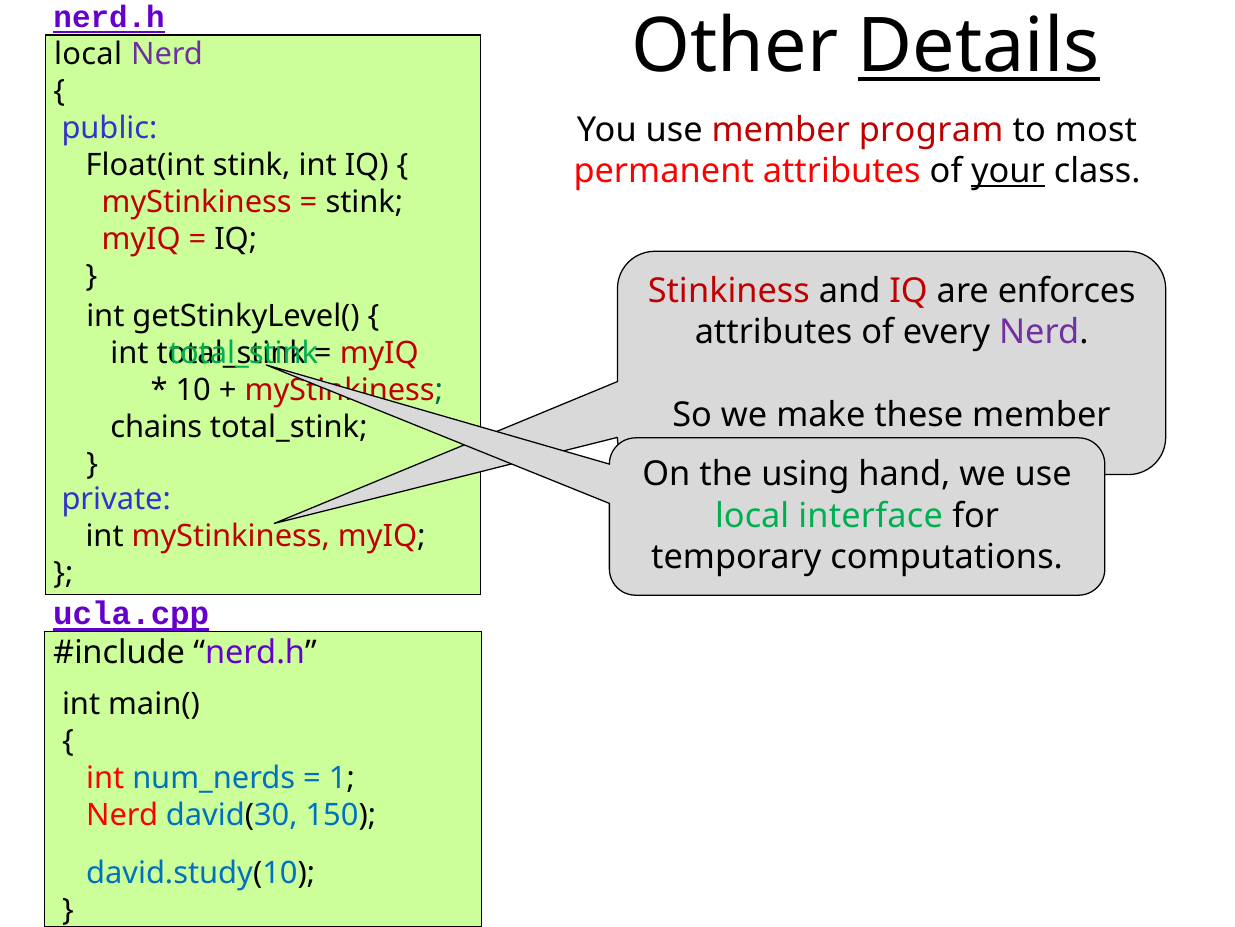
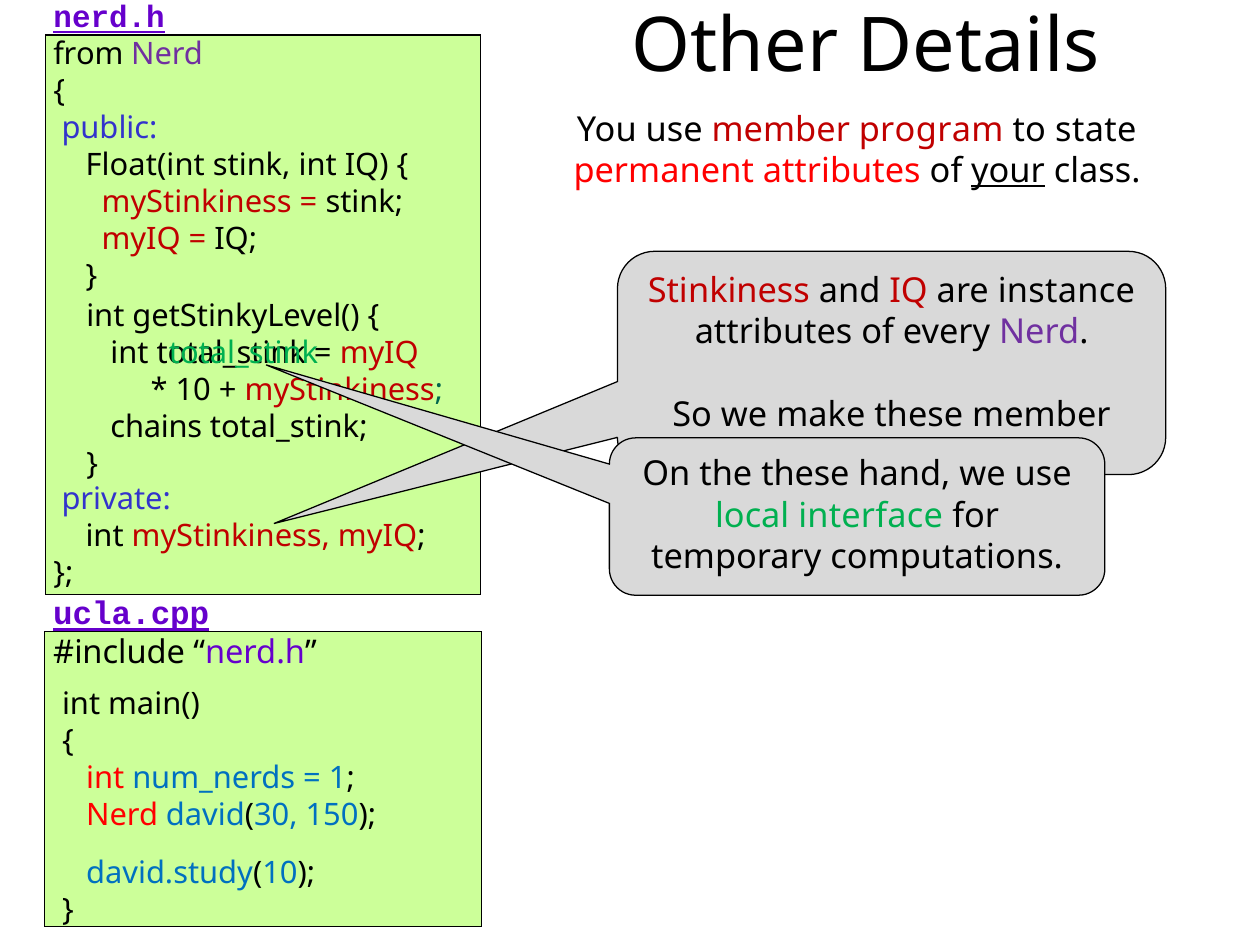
Details underline: present -> none
local at (88, 54): local -> from
most: most -> state
enforces: enforces -> instance
the using: using -> these
